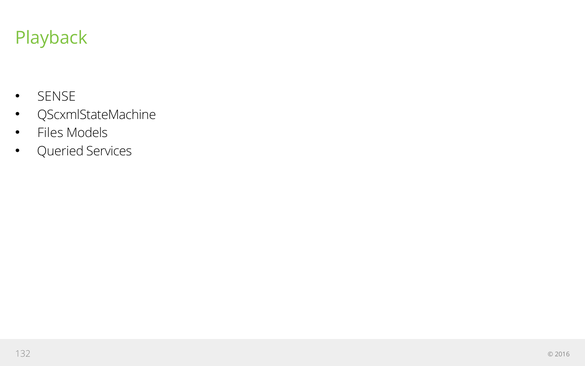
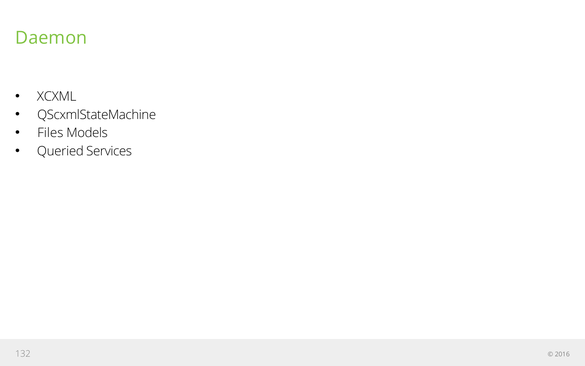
Playback: Playback -> Daemon
SENSE: SENSE -> XCXML
